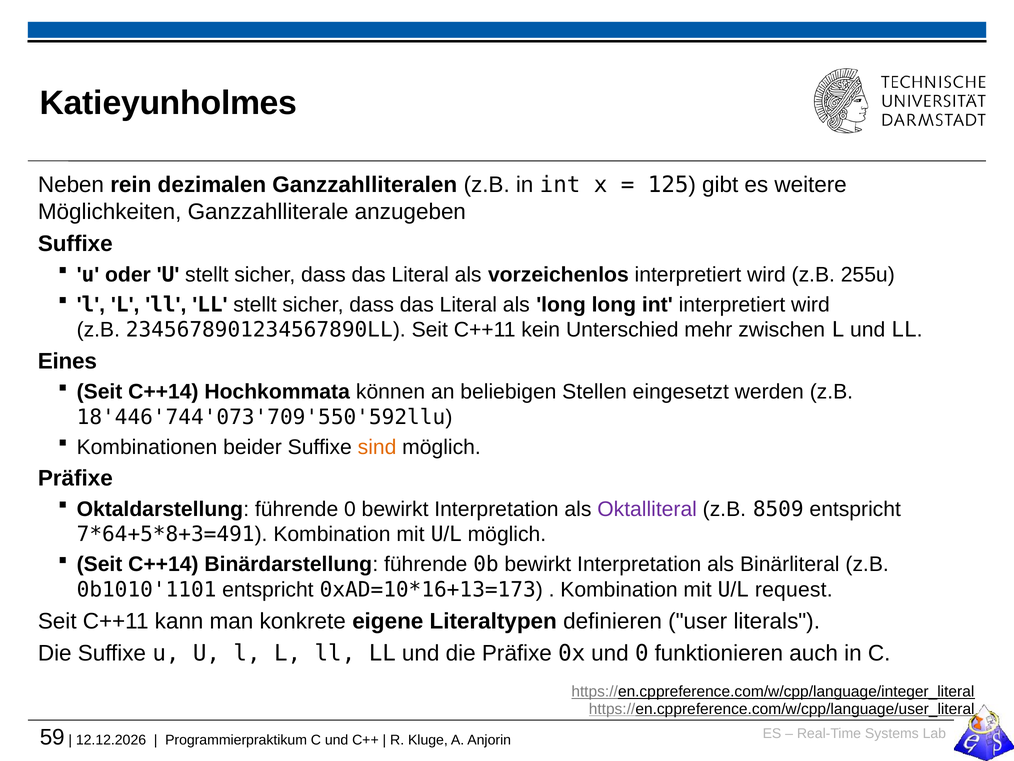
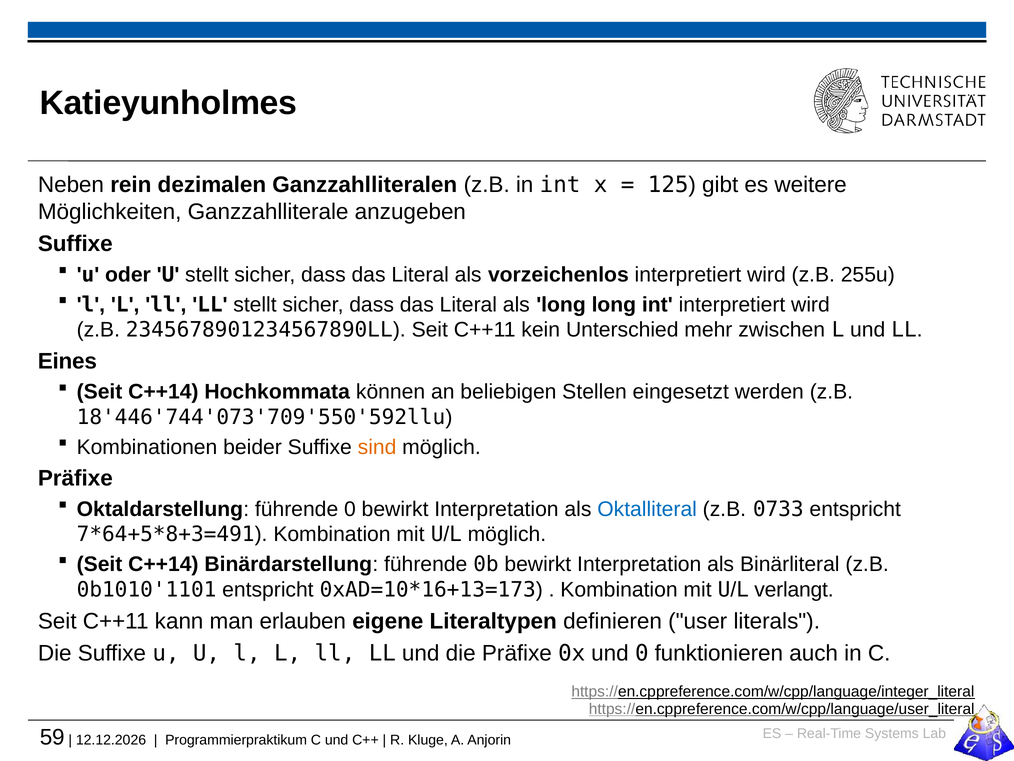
Oktalliteral colour: purple -> blue
8509: 8509 -> 0733
request: request -> verlangt
konkrete: konkrete -> erlauben
